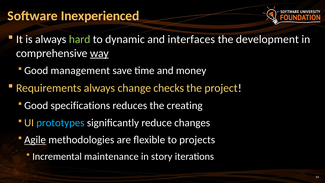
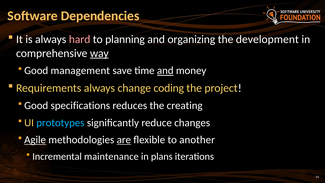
Inexperienced: Inexperienced -> Dependencies
hard colour: light green -> pink
dynamic: dynamic -> planning
interfaces: interfaces -> organizing
and at (165, 71) underline: none -> present
checks: checks -> coding
are underline: none -> present
projects: projects -> another
story: story -> plans
